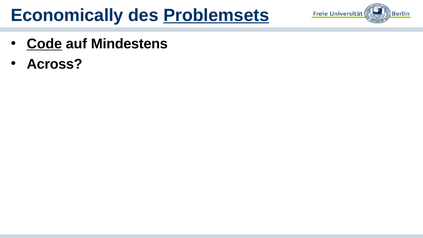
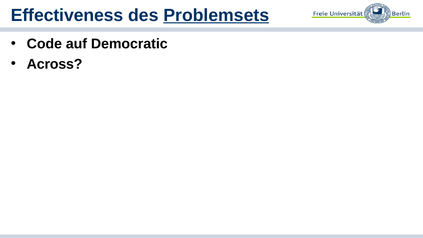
Economically: Economically -> Effectiveness
Code underline: present -> none
Mindestens: Mindestens -> Democratic
